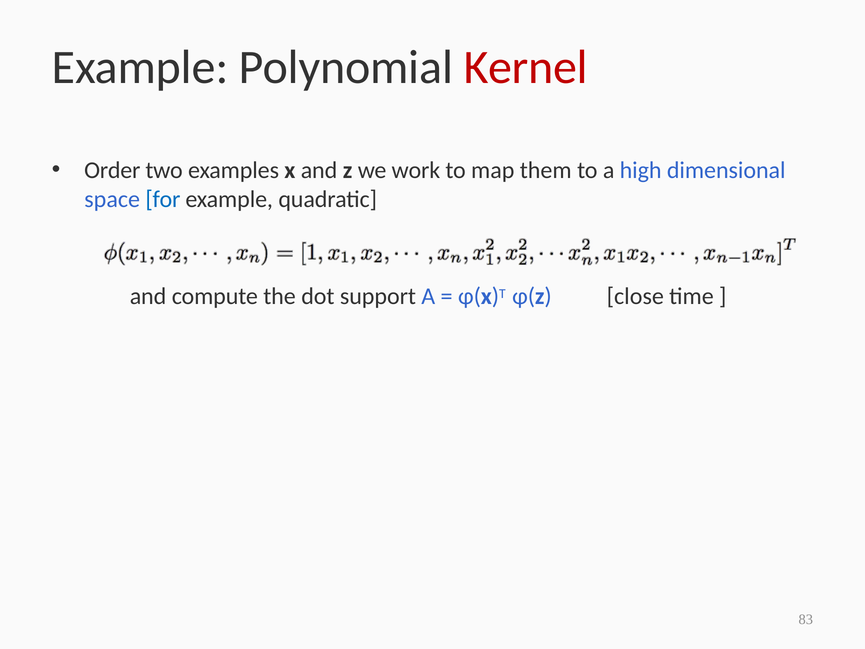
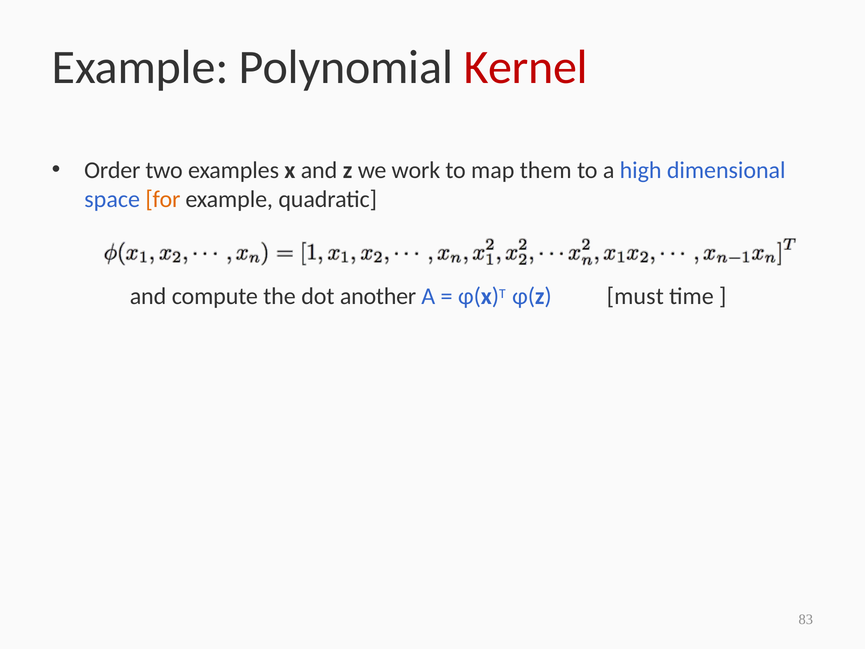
for colour: blue -> orange
support: support -> another
close: close -> must
